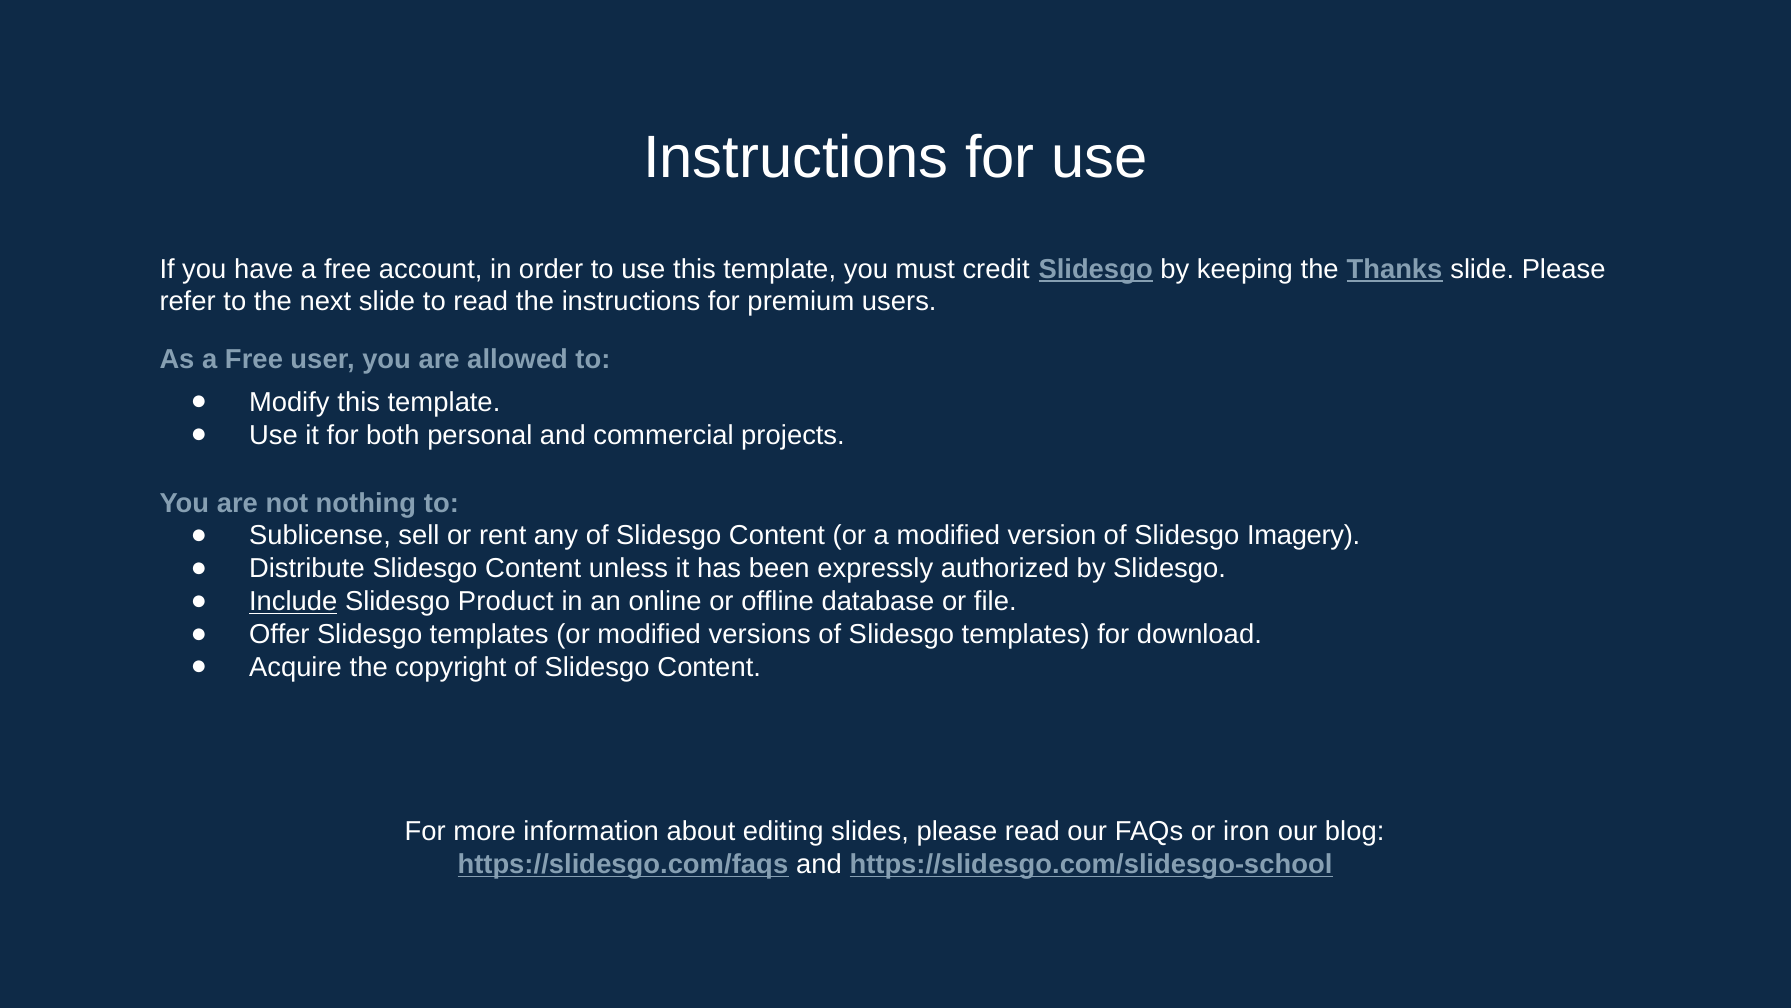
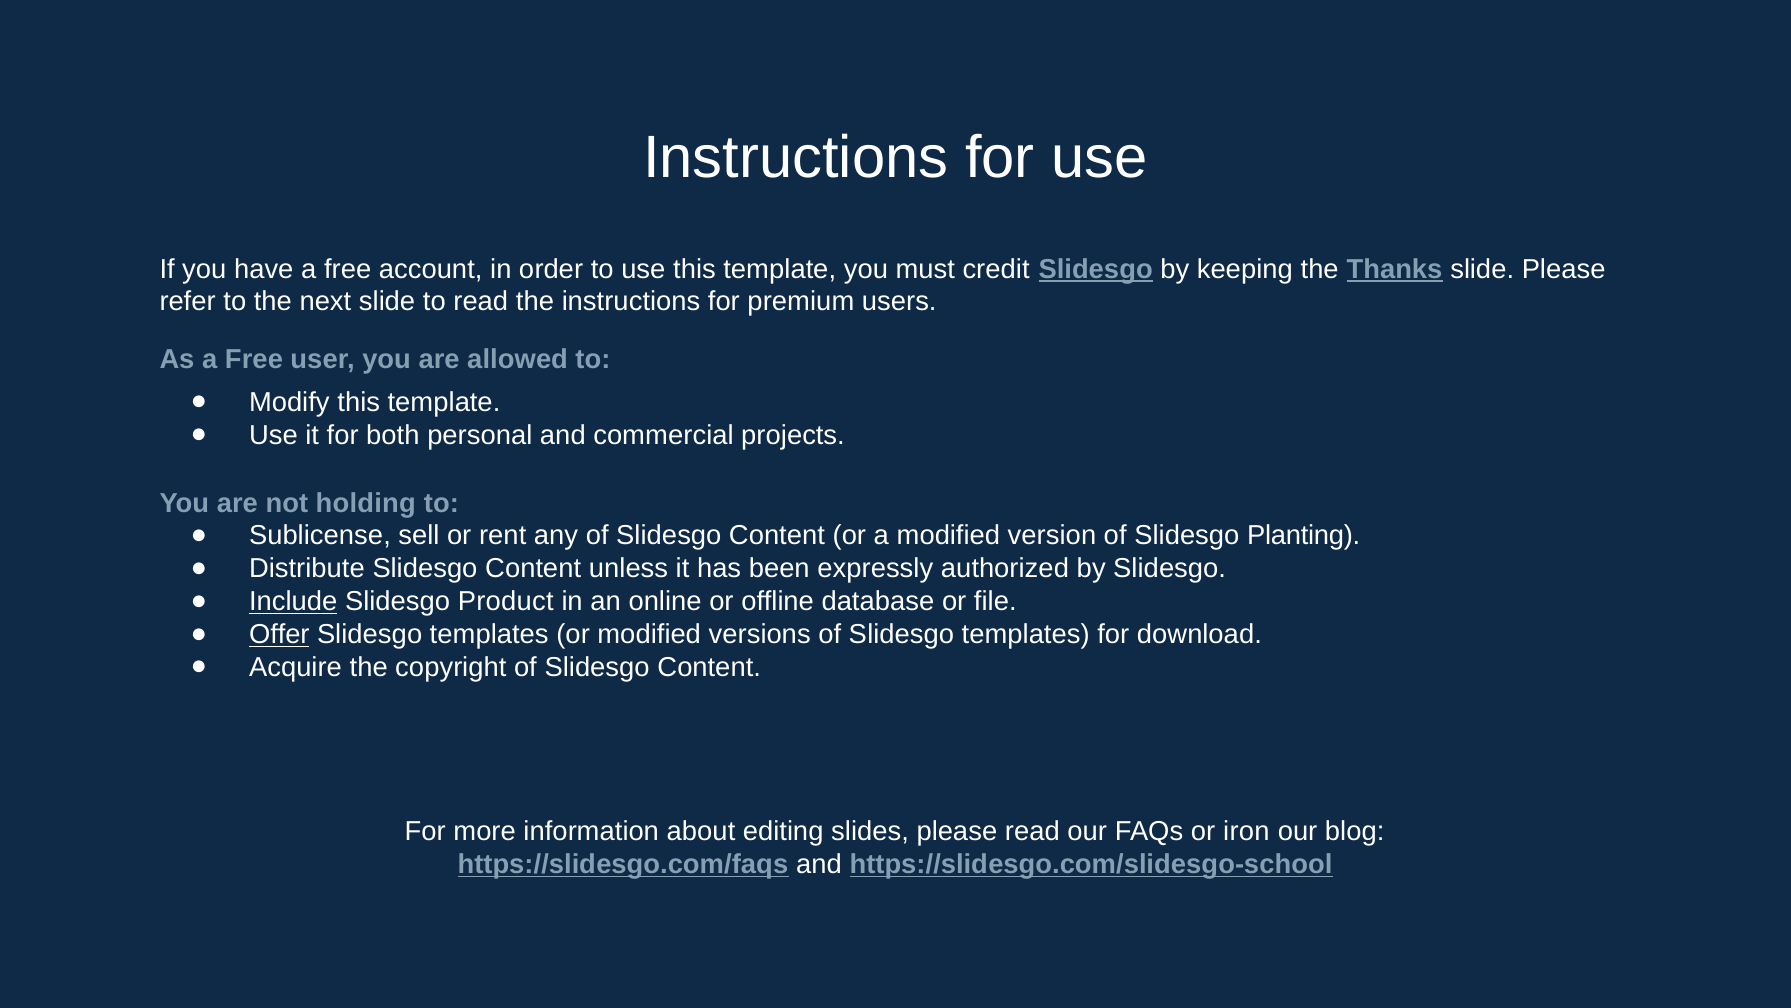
nothing: nothing -> holding
Imagery: Imagery -> Planting
Offer underline: none -> present
